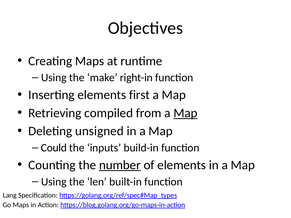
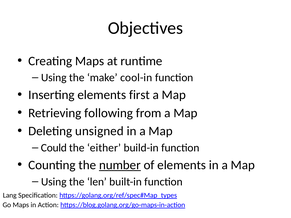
right-in: right-in -> cool-in
compiled: compiled -> following
Map at (185, 113) underline: present -> none
inputs: inputs -> either
